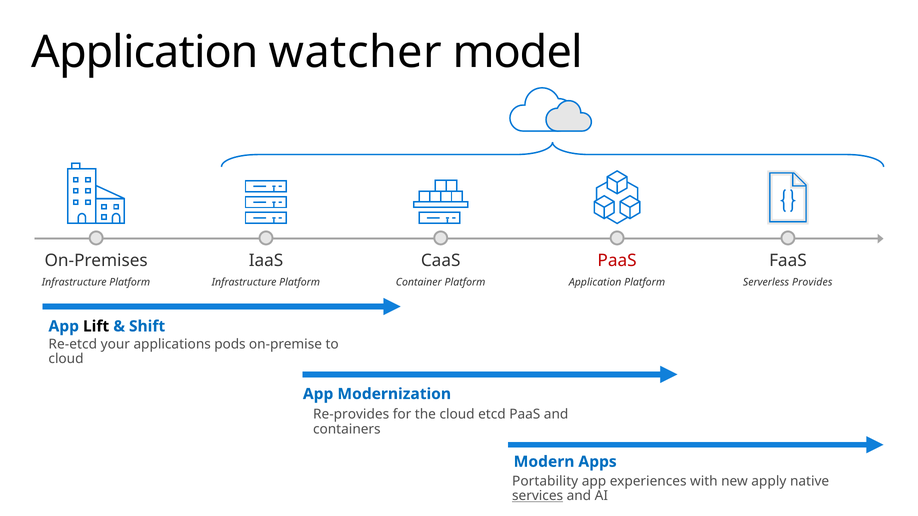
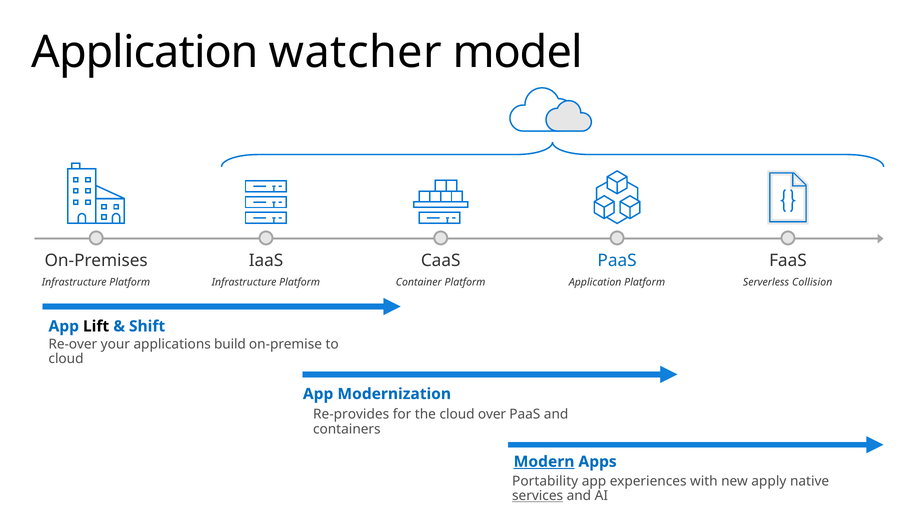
PaaS at (617, 261) colour: red -> blue
Provides: Provides -> Collision
Re-etcd: Re-etcd -> Re-over
pods: pods -> build
etcd: etcd -> over
Modern underline: none -> present
